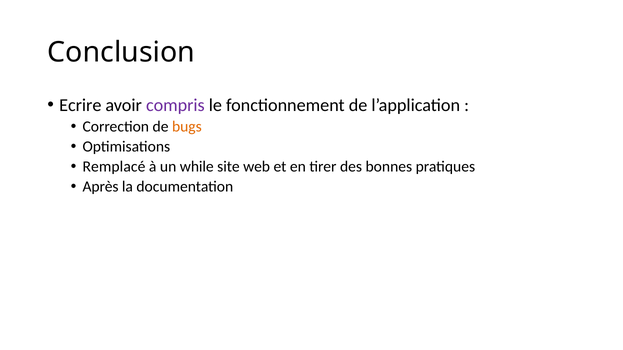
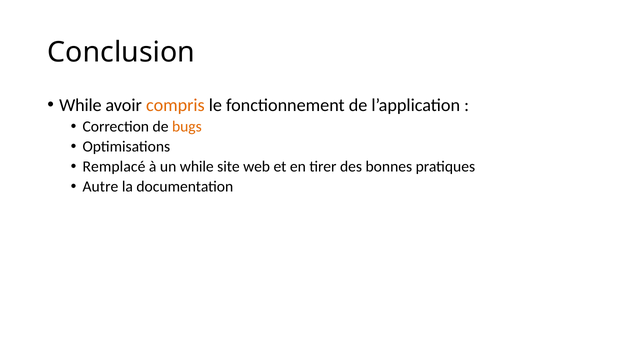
Ecrire at (80, 105): Ecrire -> While
compris colour: purple -> orange
Après: Après -> Autre
